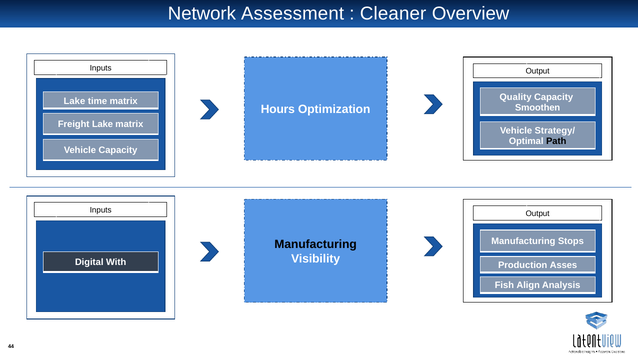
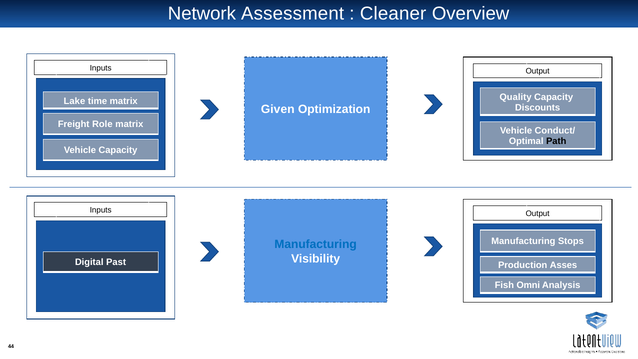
Smoothen: Smoothen -> Discounts
Hours: Hours -> Given
Freight Lake: Lake -> Role
Strategy/: Strategy/ -> Conduct/
Manufacturing at (316, 244) colour: black -> blue
With: With -> Past
Align: Align -> Omni
